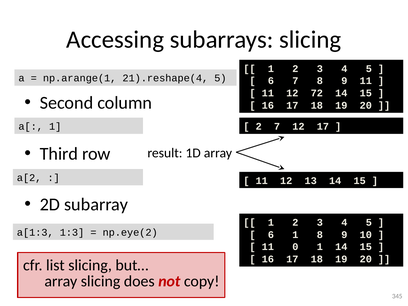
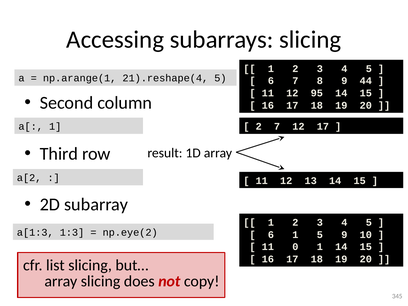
9 11: 11 -> 44
72: 72 -> 95
1 8: 8 -> 5
